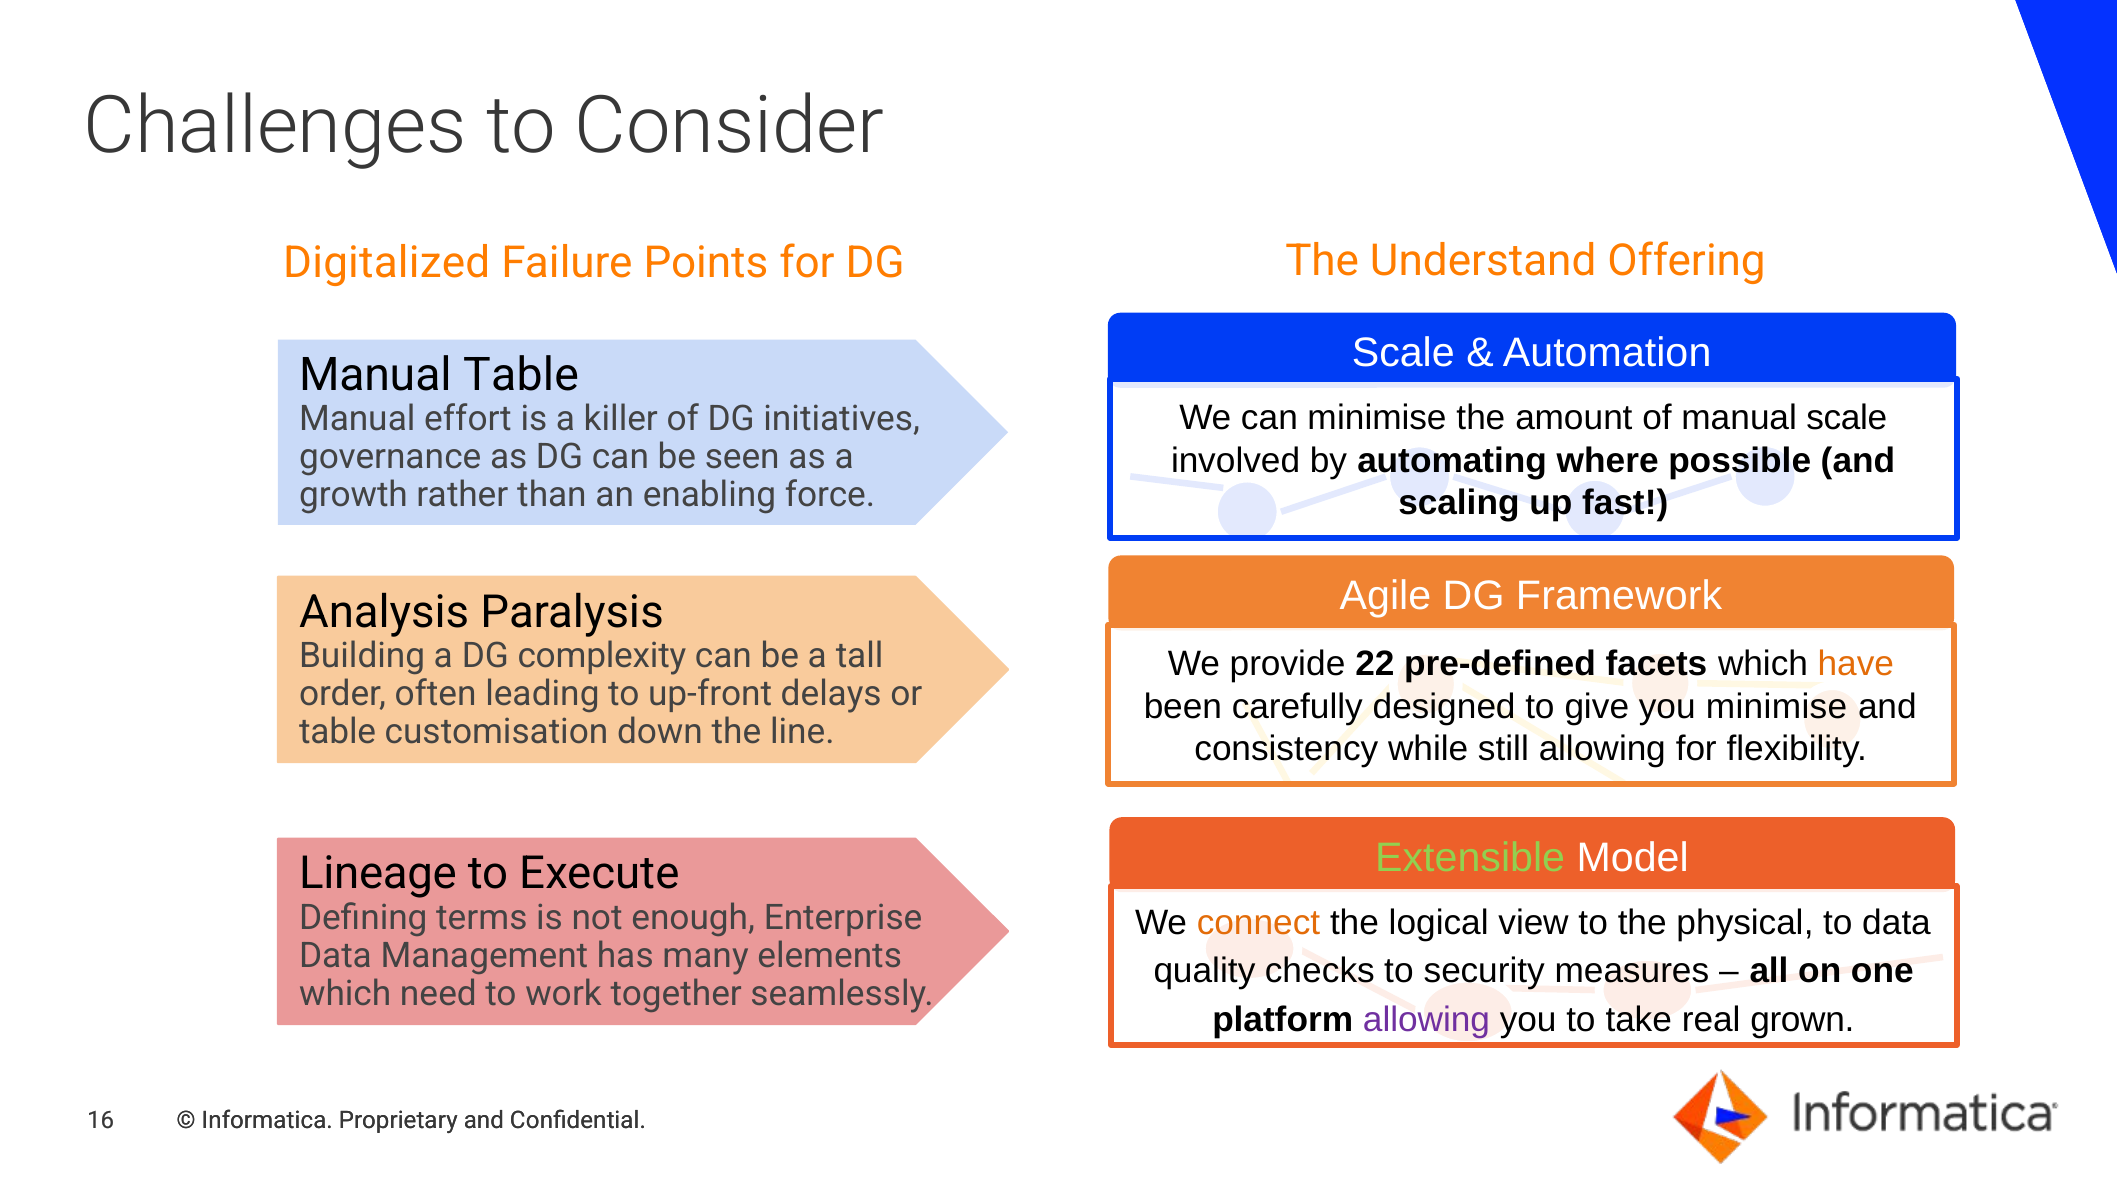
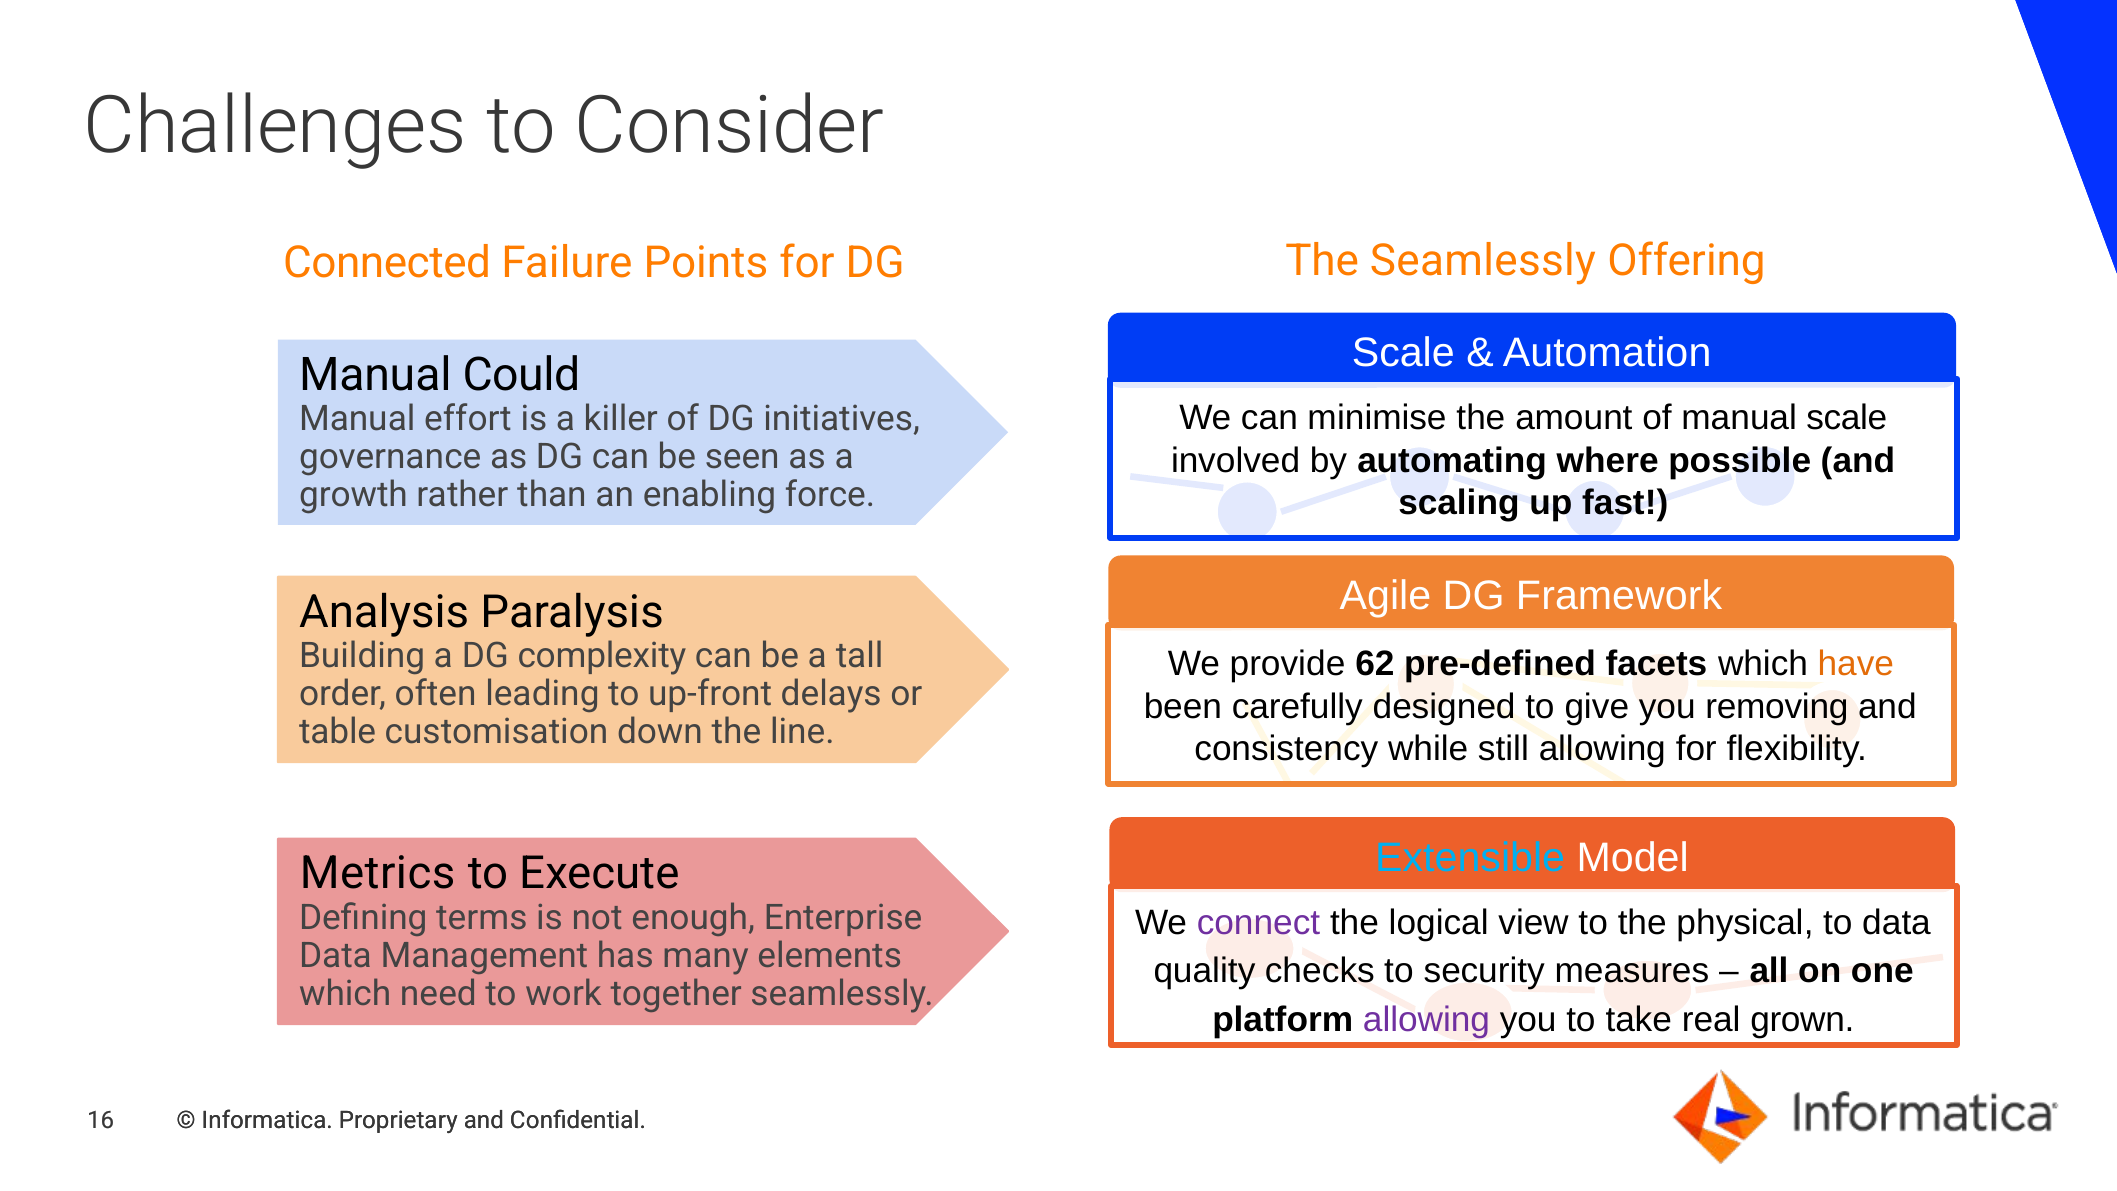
The Understand: Understand -> Seamlessly
Digitalized: Digitalized -> Connected
Manual Table: Table -> Could
22: 22 -> 62
you minimise: minimise -> removing
Extensible colour: light green -> light blue
Lineage: Lineage -> Metrics
connect colour: orange -> purple
